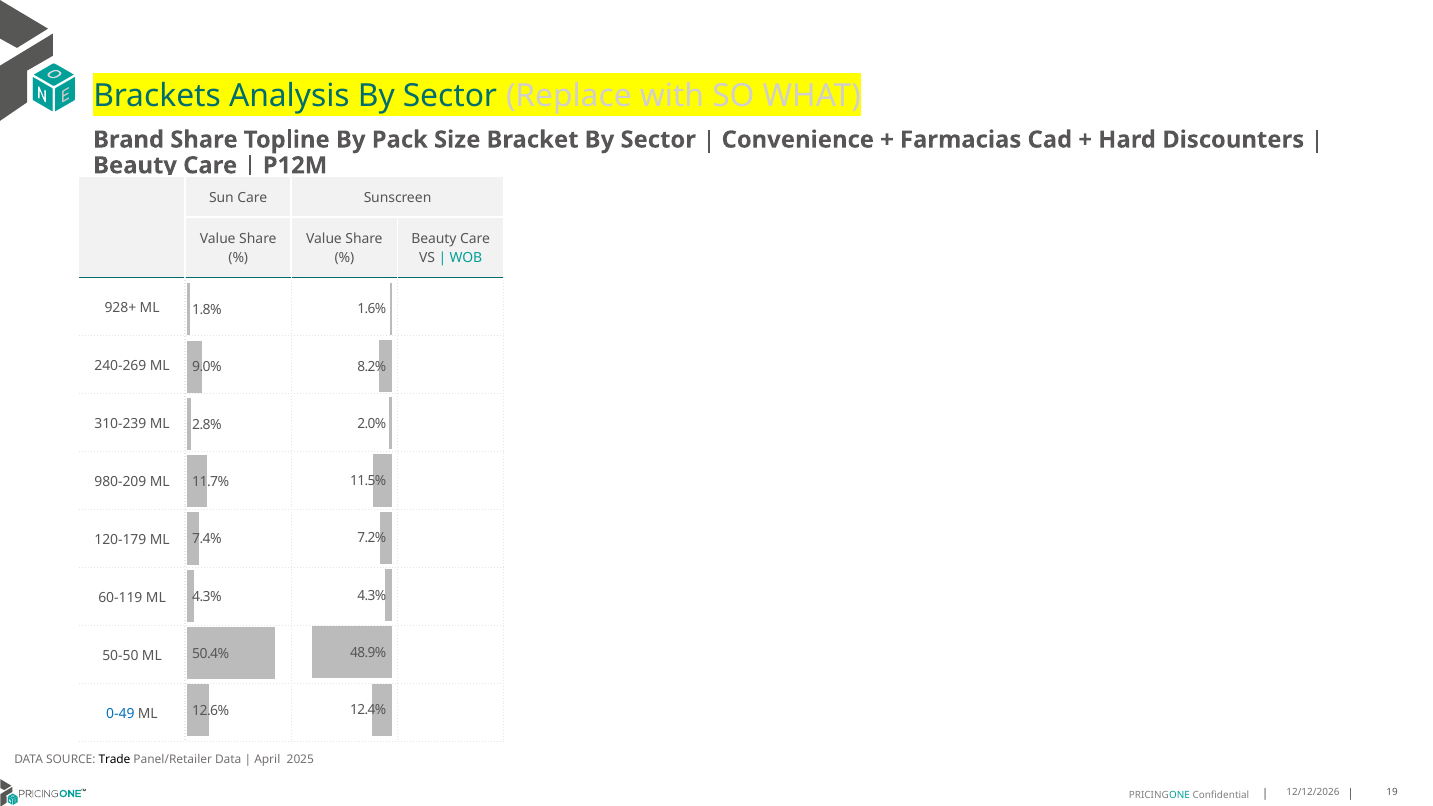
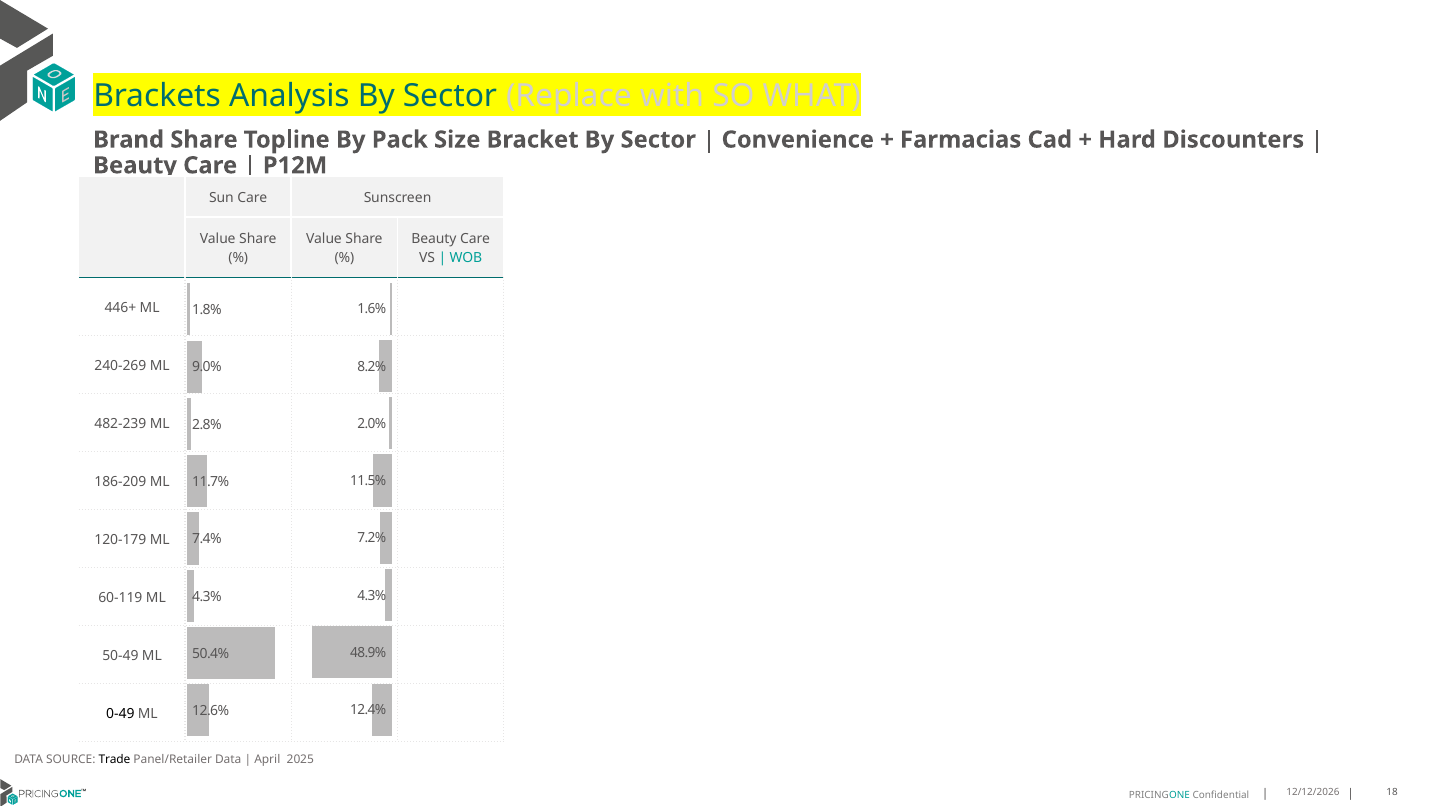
928+: 928+ -> 446+
310-239: 310-239 -> 482-239
980-209: 980-209 -> 186-209
50-50: 50-50 -> 50-49
0-49 colour: blue -> black
19: 19 -> 18
